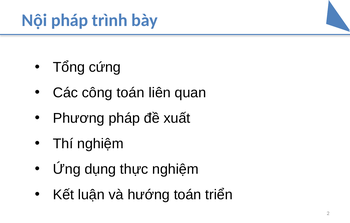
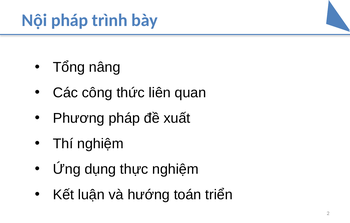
cứng: cứng -> nâng
công toán: toán -> thức
